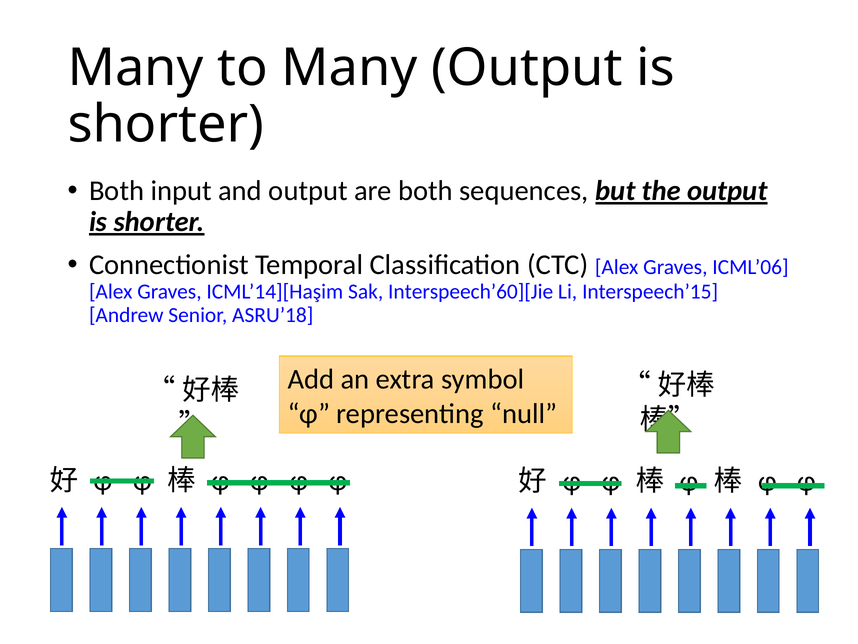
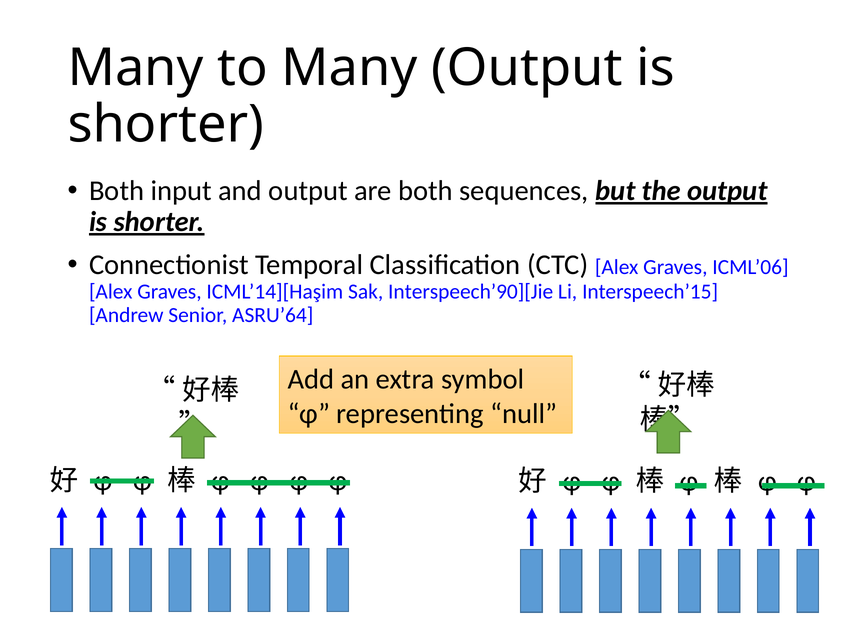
Interspeech’60][Jie: Interspeech’60][Jie -> Interspeech’90][Jie
ASRU’18: ASRU’18 -> ASRU’64
